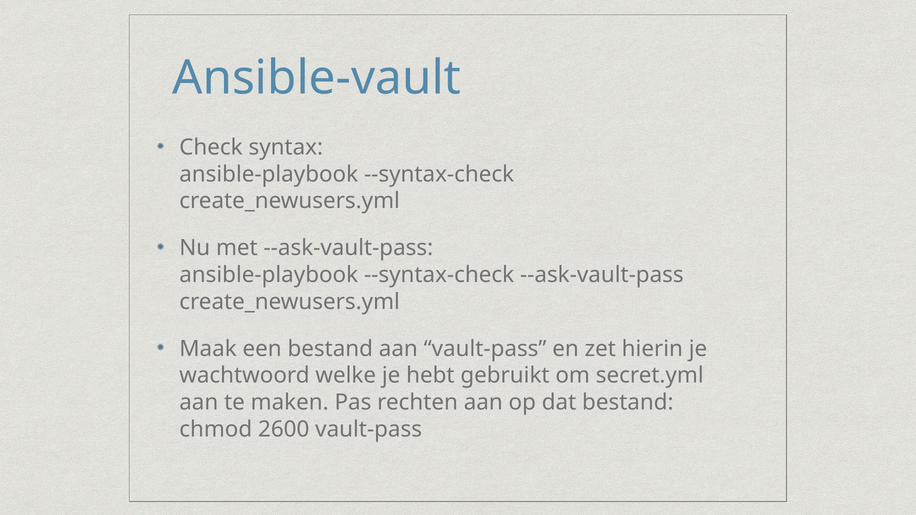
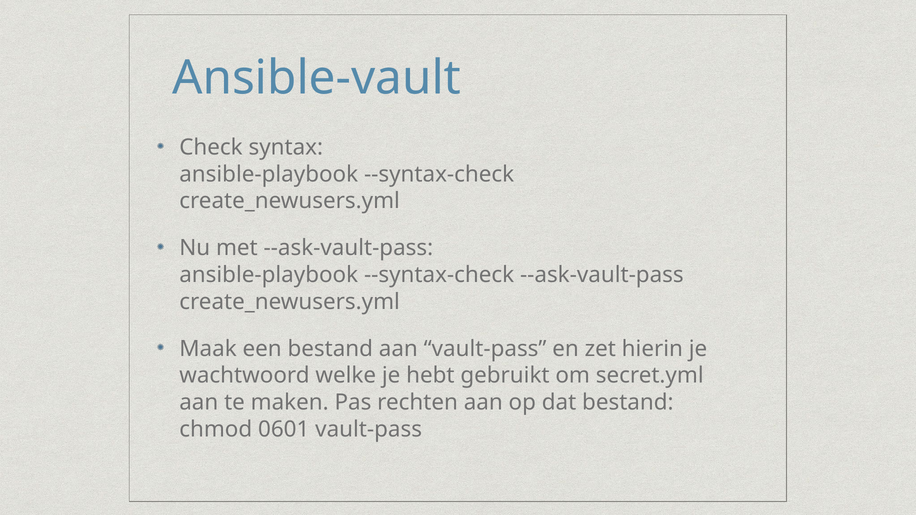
2600: 2600 -> 0601
